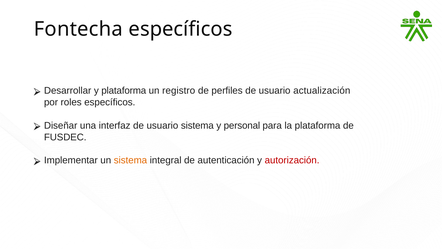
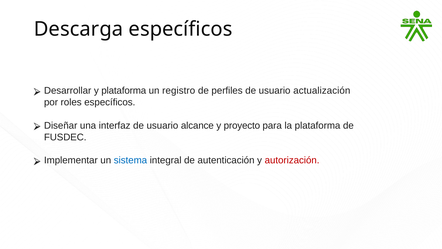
Fontecha: Fontecha -> Descarga
usuario sistema: sistema -> alcance
personal: personal -> proyecto
sistema at (130, 160) colour: orange -> blue
